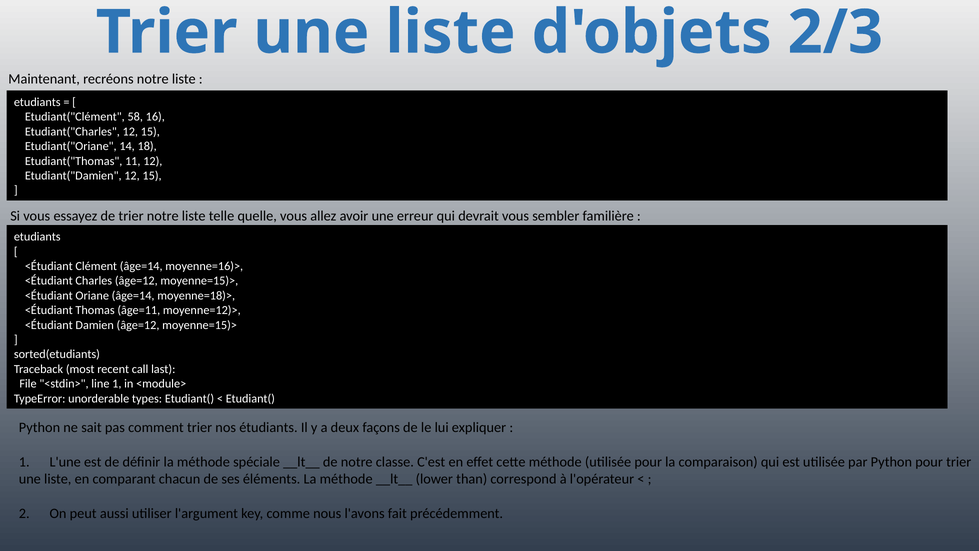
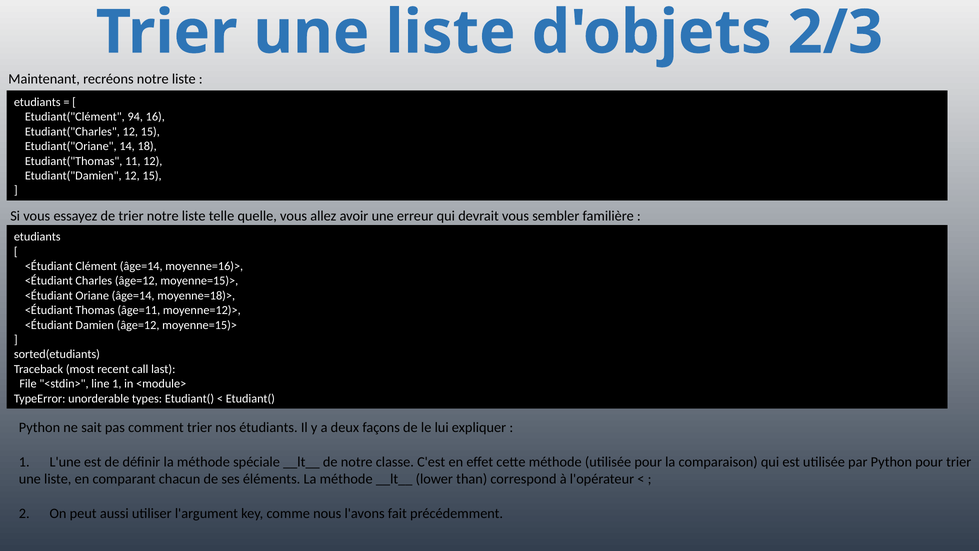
58: 58 -> 94
